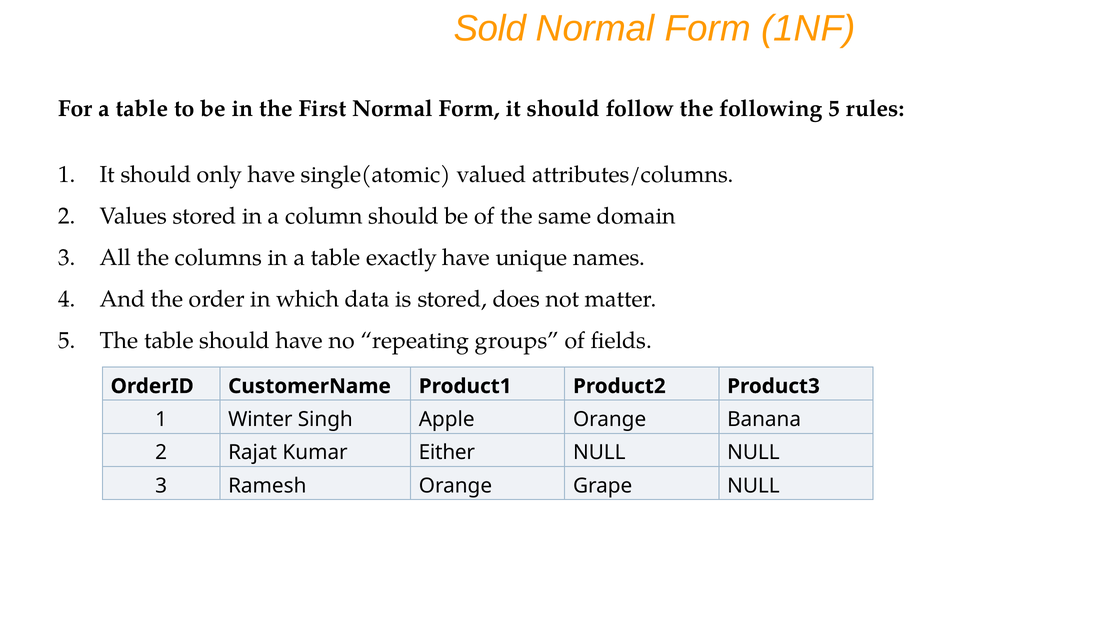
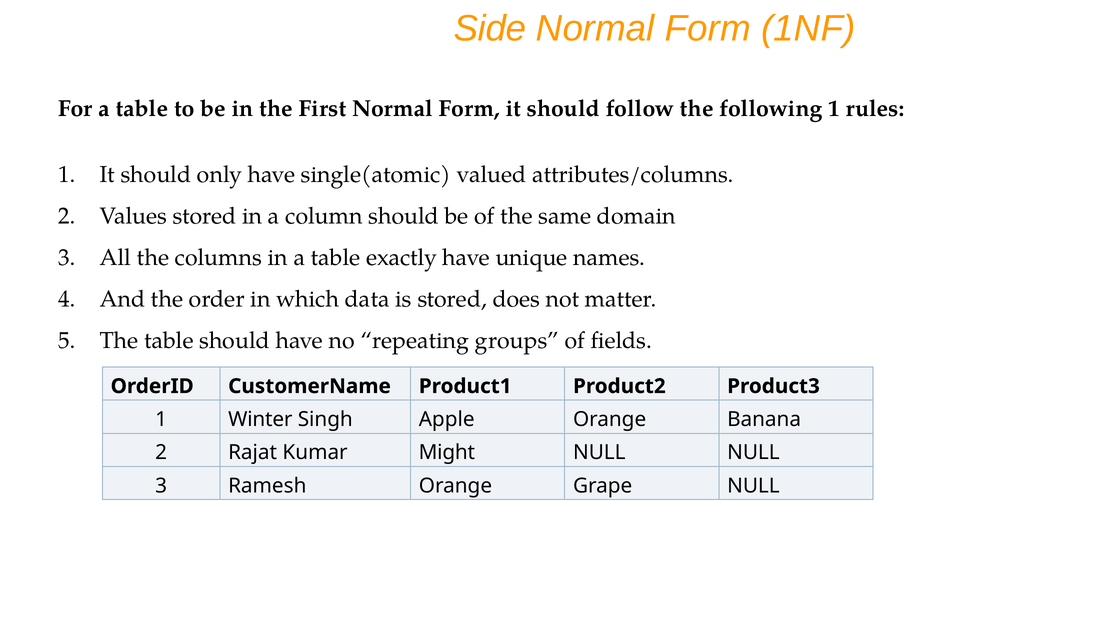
Sold: Sold -> Side
following 5: 5 -> 1
Either: Either -> Might
